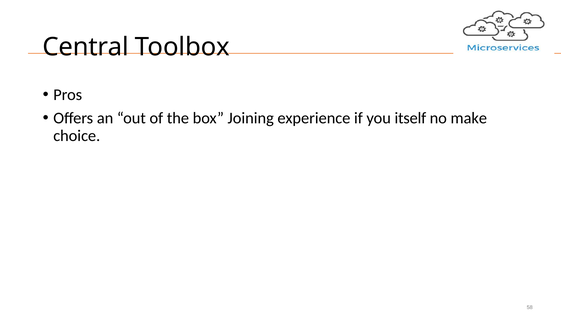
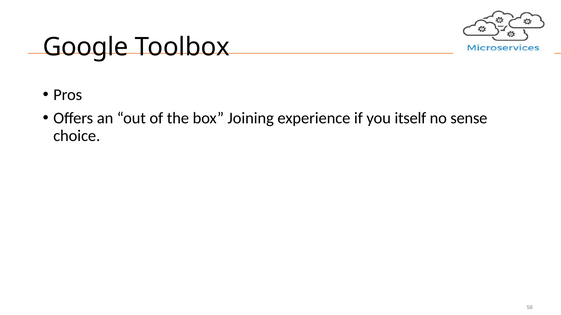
Central: Central -> Google
make: make -> sense
